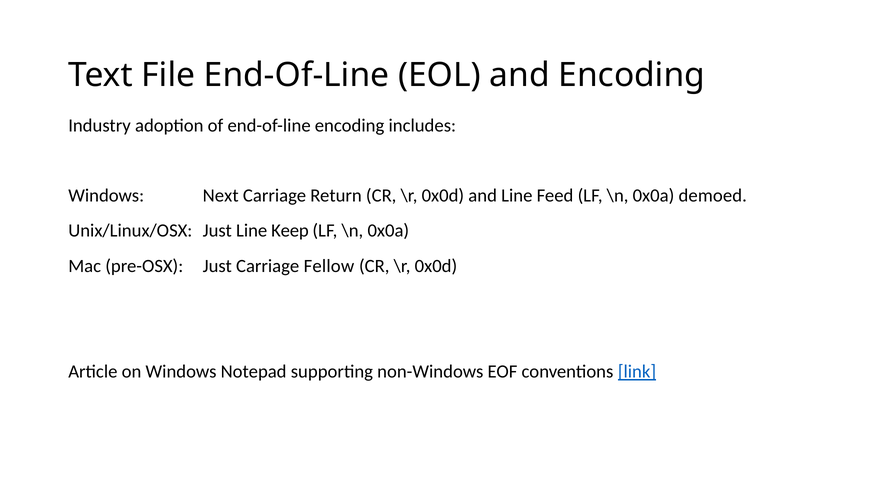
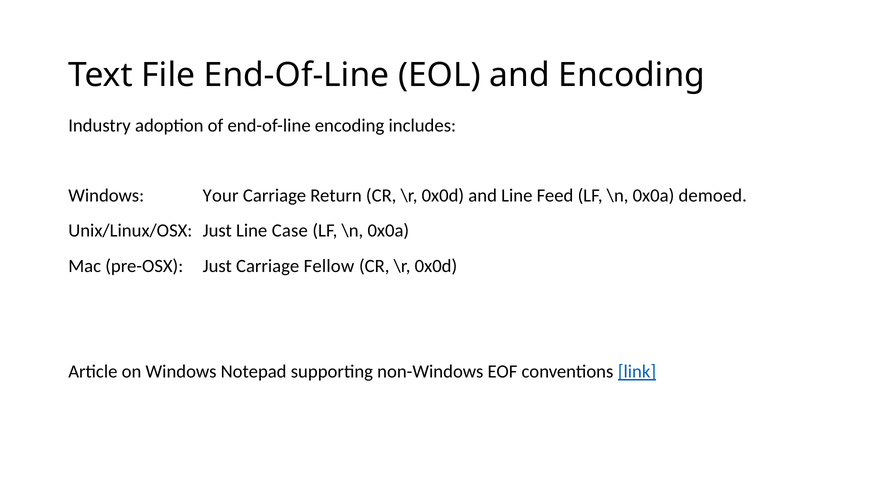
Next: Next -> Your
Keep: Keep -> Case
